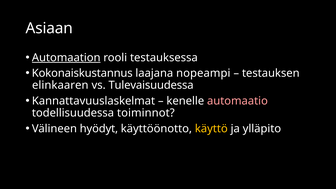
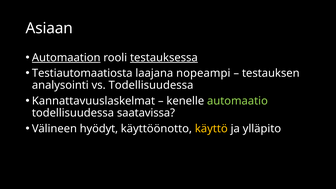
testauksessa underline: none -> present
Kokonaiskustannus: Kokonaiskustannus -> Testiautomaatiosta
elinkaaren: elinkaaren -> analysointi
vs Tulevaisuudessa: Tulevaisuudessa -> Todellisuudessa
automaatio colour: pink -> light green
toiminnot: toiminnot -> saatavissa
